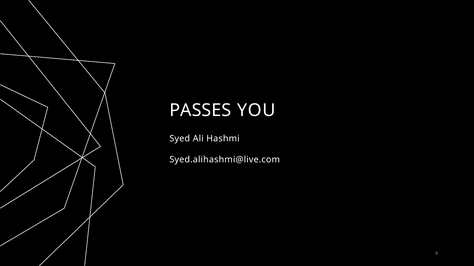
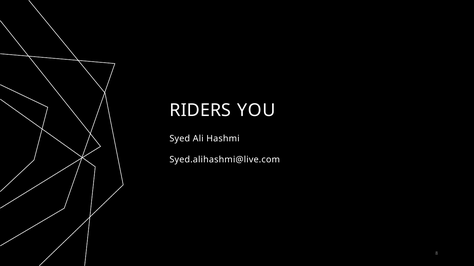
PASSES: PASSES -> RIDERS
